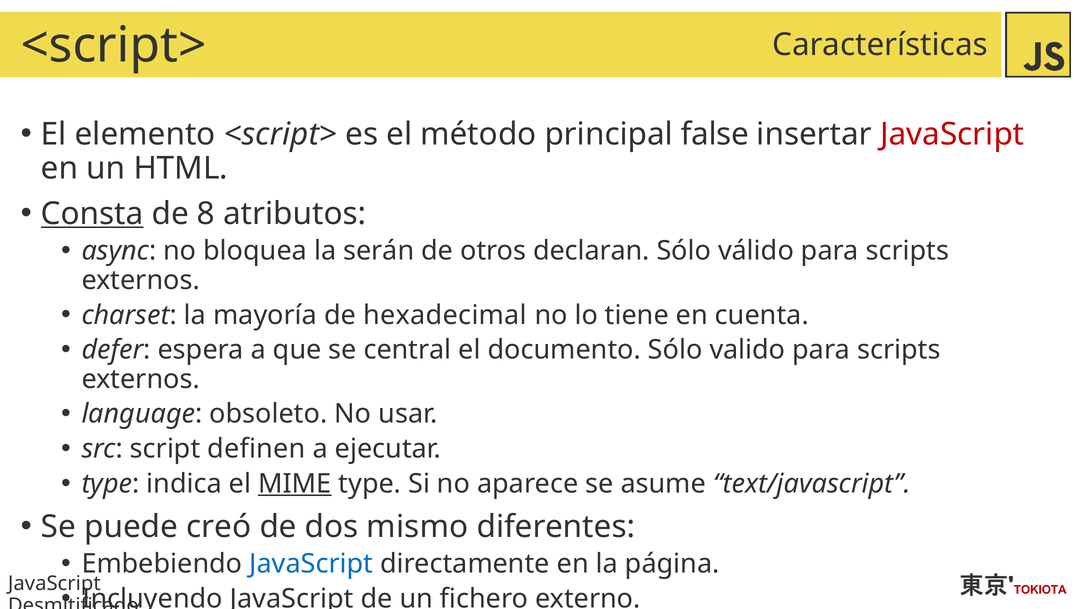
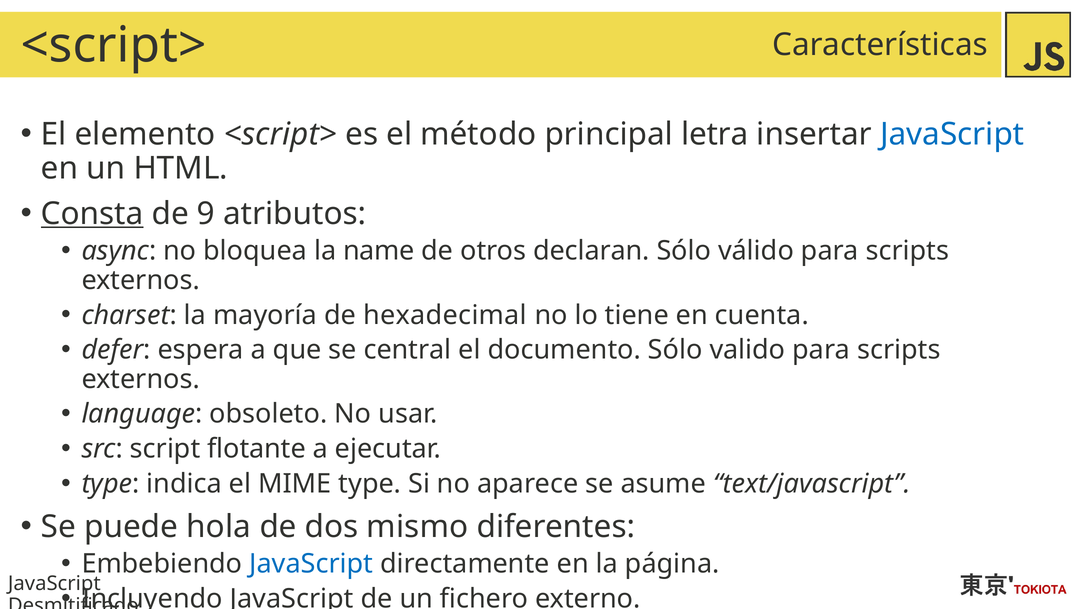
false: false -> letra
JavaScript at (952, 134) colour: red -> blue
8: 8 -> 9
serán: serán -> name
definen: definen -> flotante
MIME underline: present -> none
creó: creó -> hola
